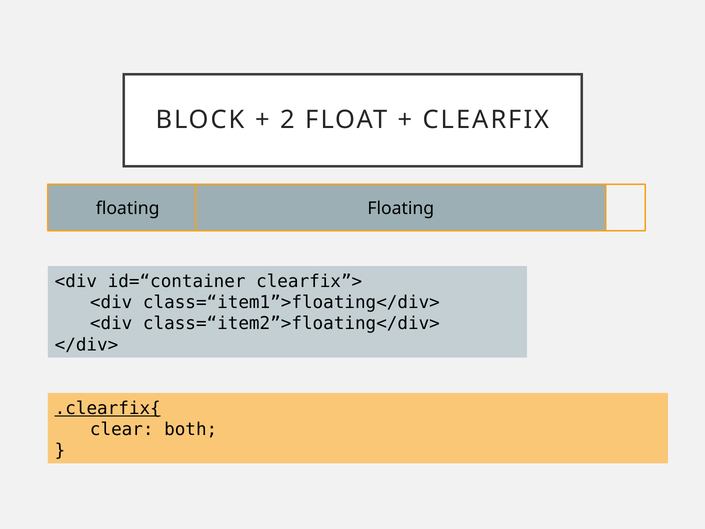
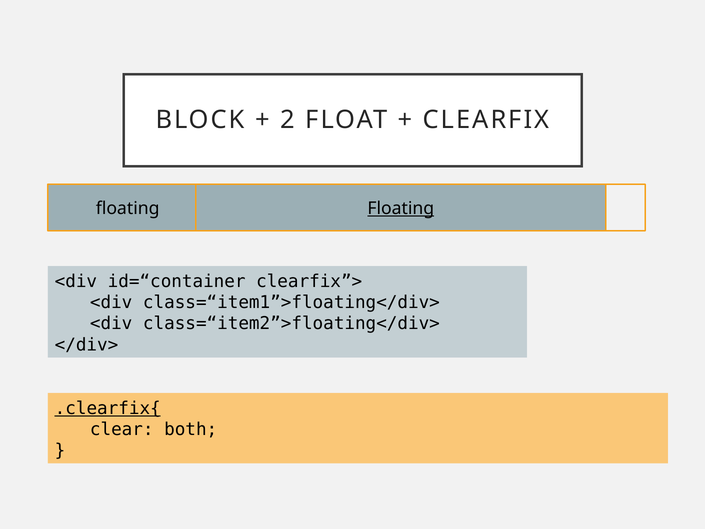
Floating at (401, 208) underline: none -> present
